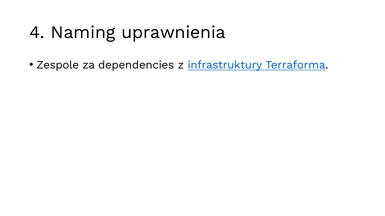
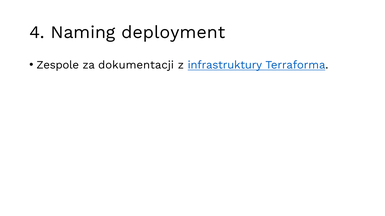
uprawnienia: uprawnienia -> deployment
dependencies: dependencies -> dokumentacji
